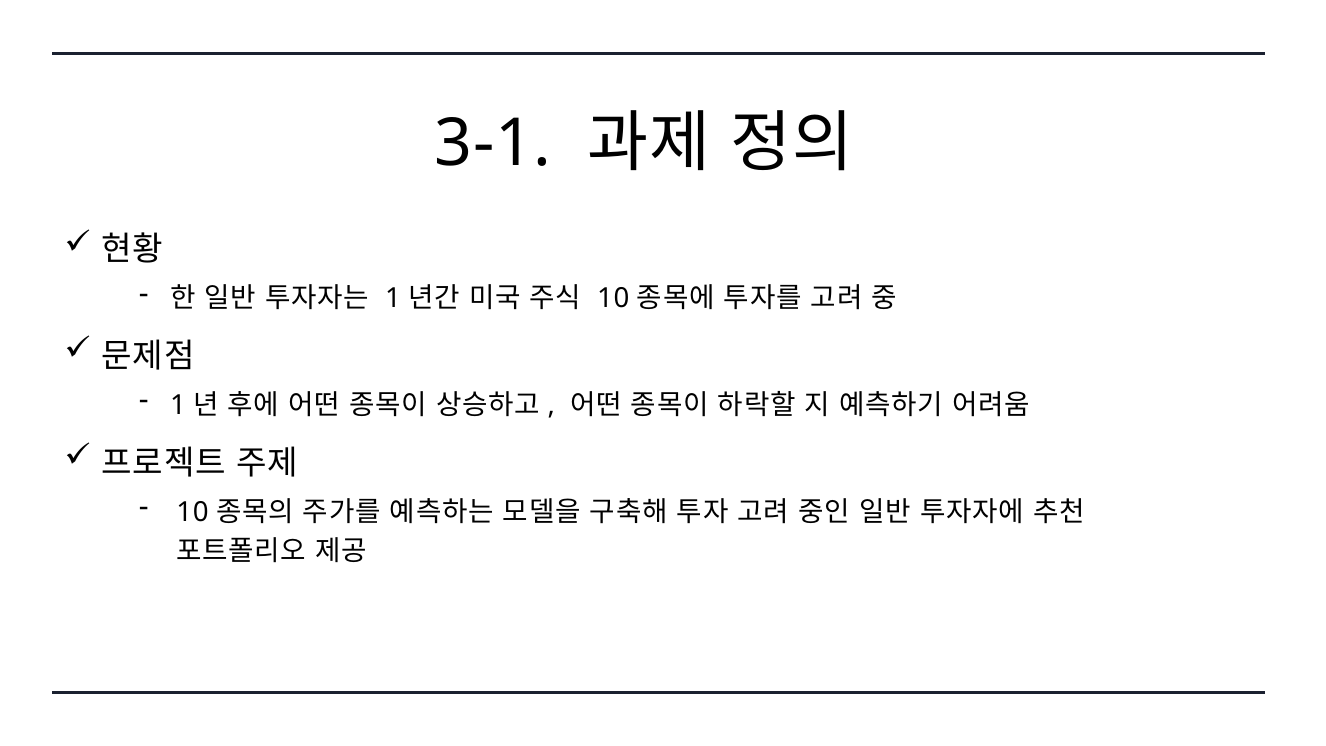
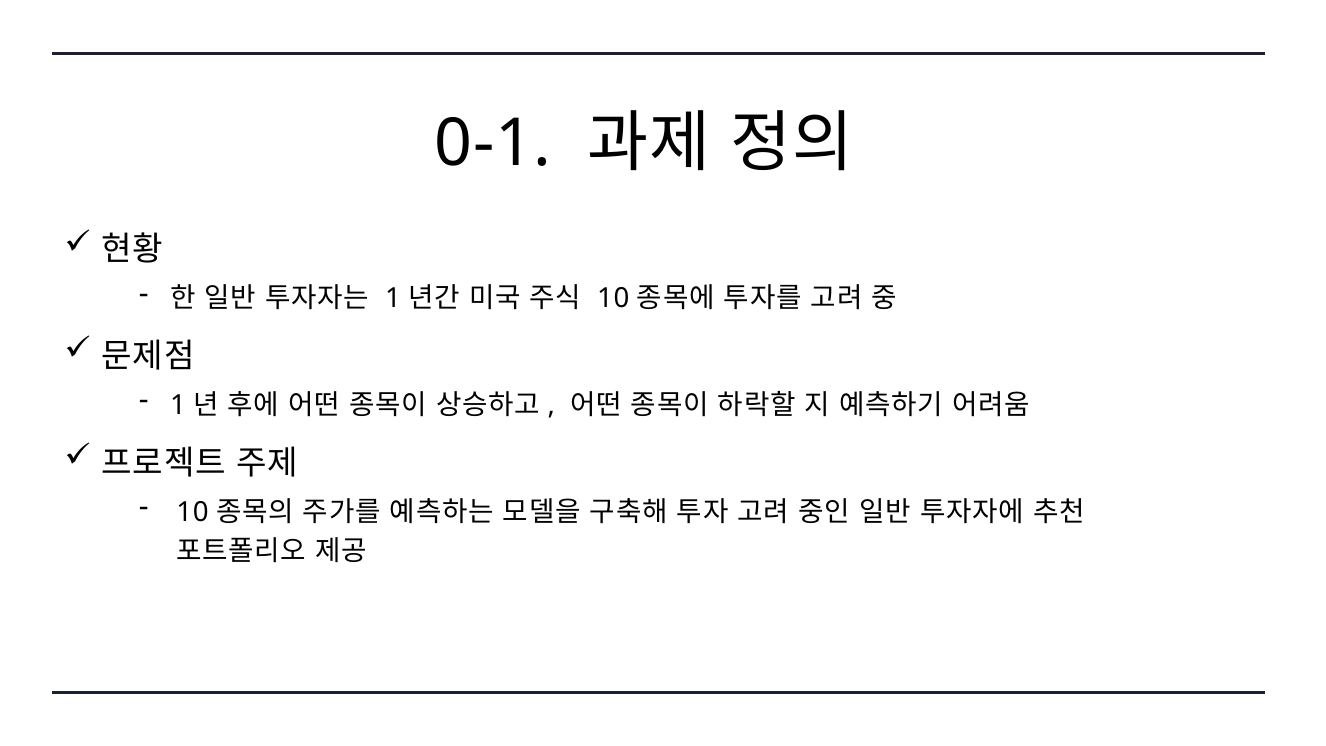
3-1: 3-1 -> 0-1
